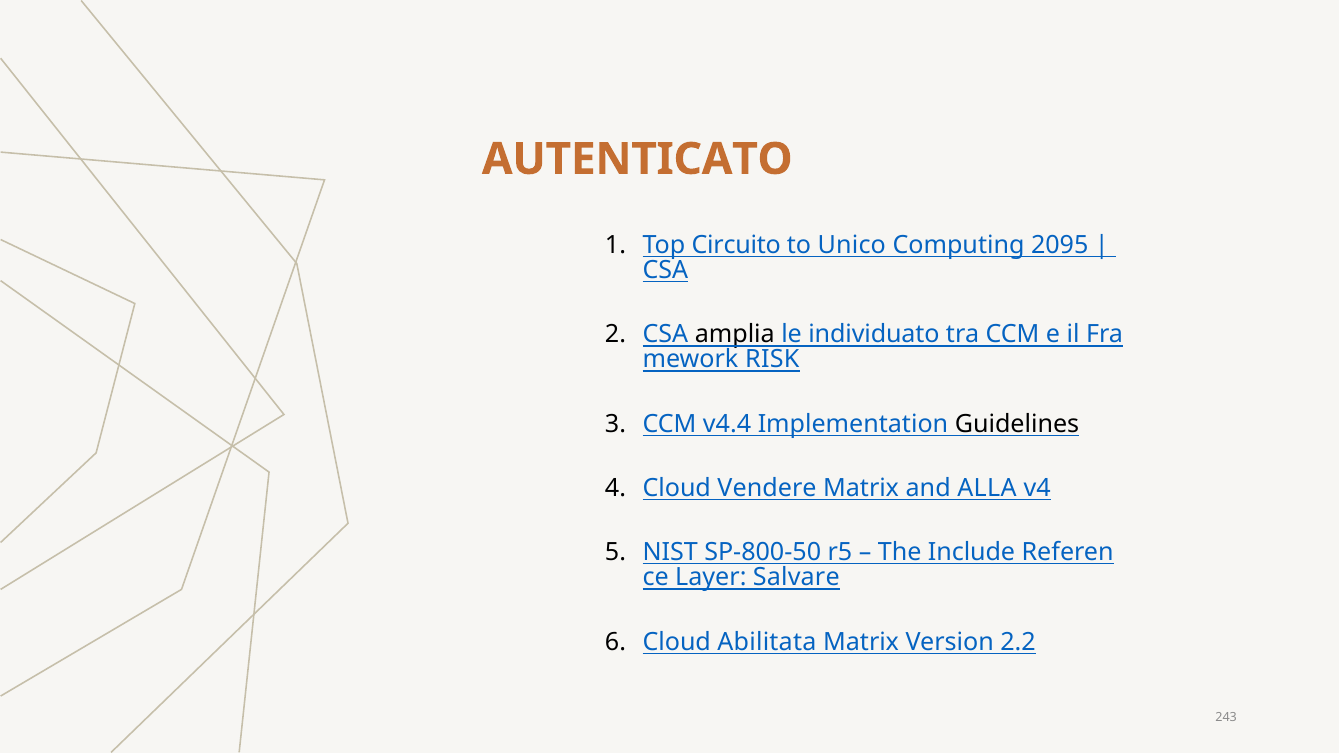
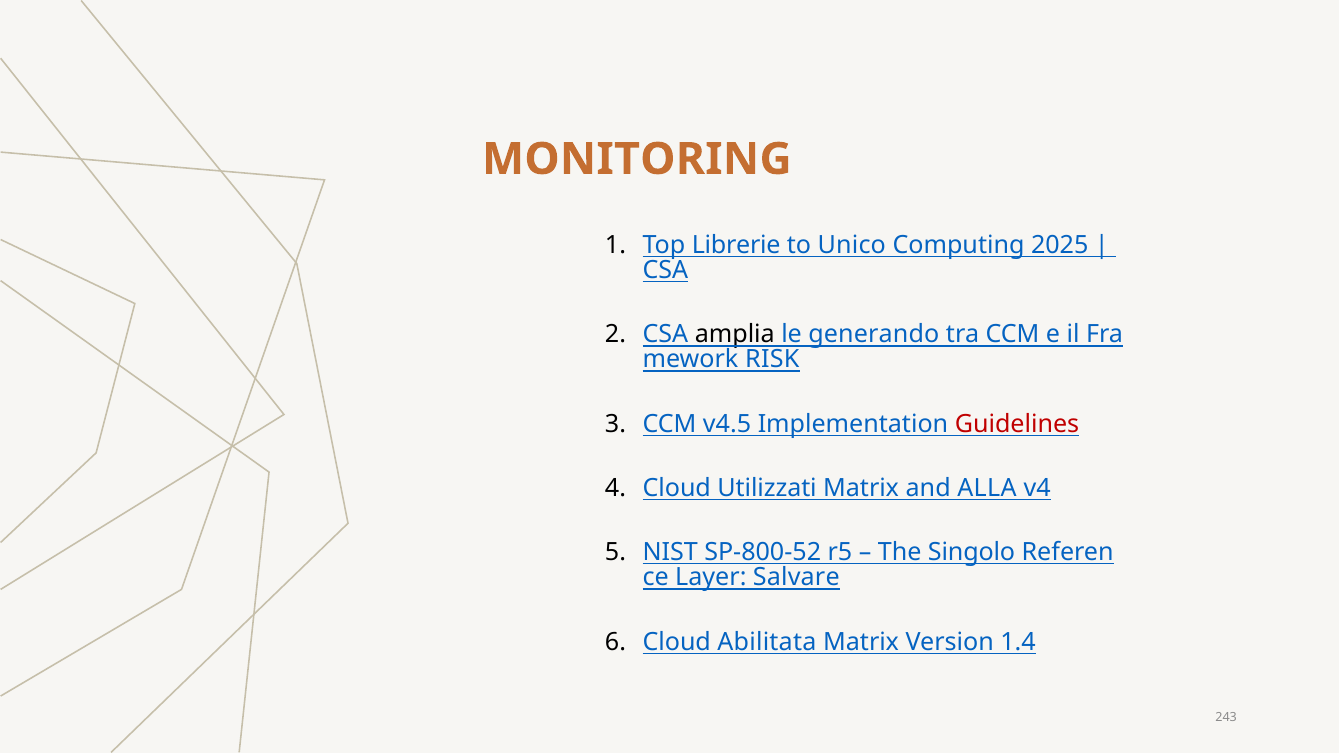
AUTENTICATO: AUTENTICATO -> MONITORING
Circuito: Circuito -> Librerie
2095: 2095 -> 2025
individuato: individuato -> generando
v4.4: v4.4 -> v4.5
Guidelines colour: black -> red
Vendere: Vendere -> Utilizzati
SP-800-50: SP-800-50 -> SP-800-52
Include: Include -> Singolo
2.2: 2.2 -> 1.4
